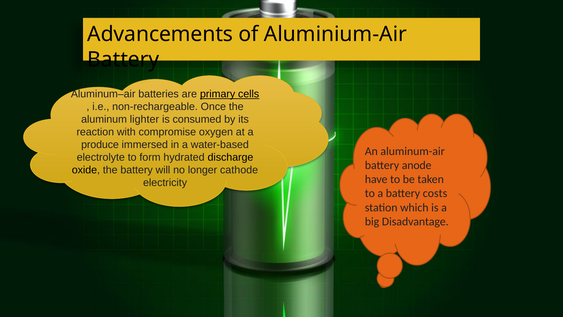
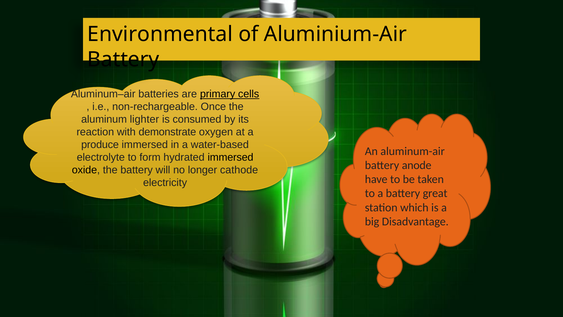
Advancements: Advancements -> Environmental
compromise: compromise -> demonstrate
hydrated discharge: discharge -> immersed
costs: costs -> great
